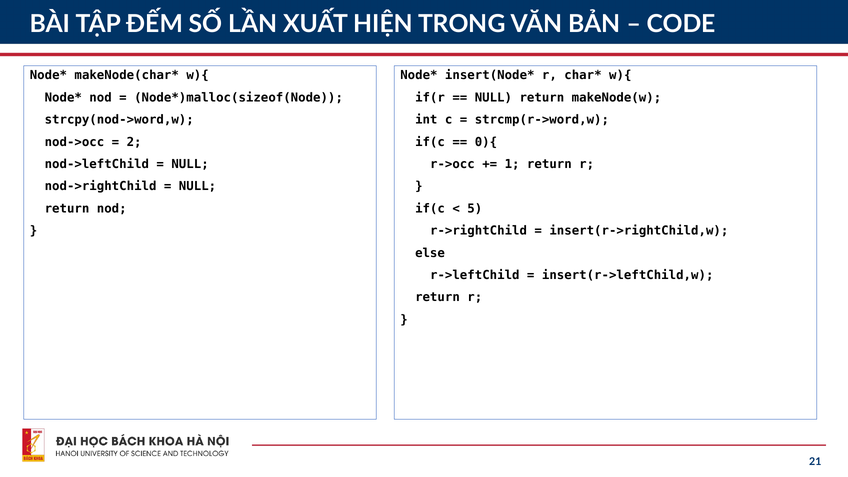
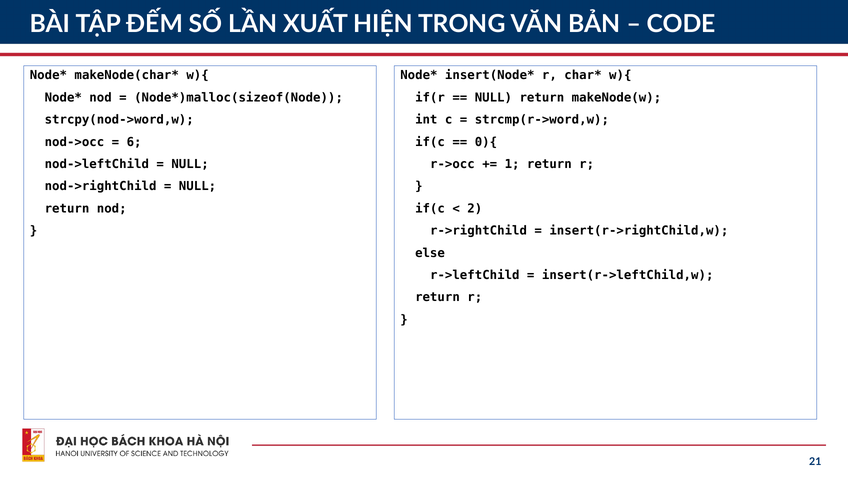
2: 2 -> 6
5: 5 -> 2
